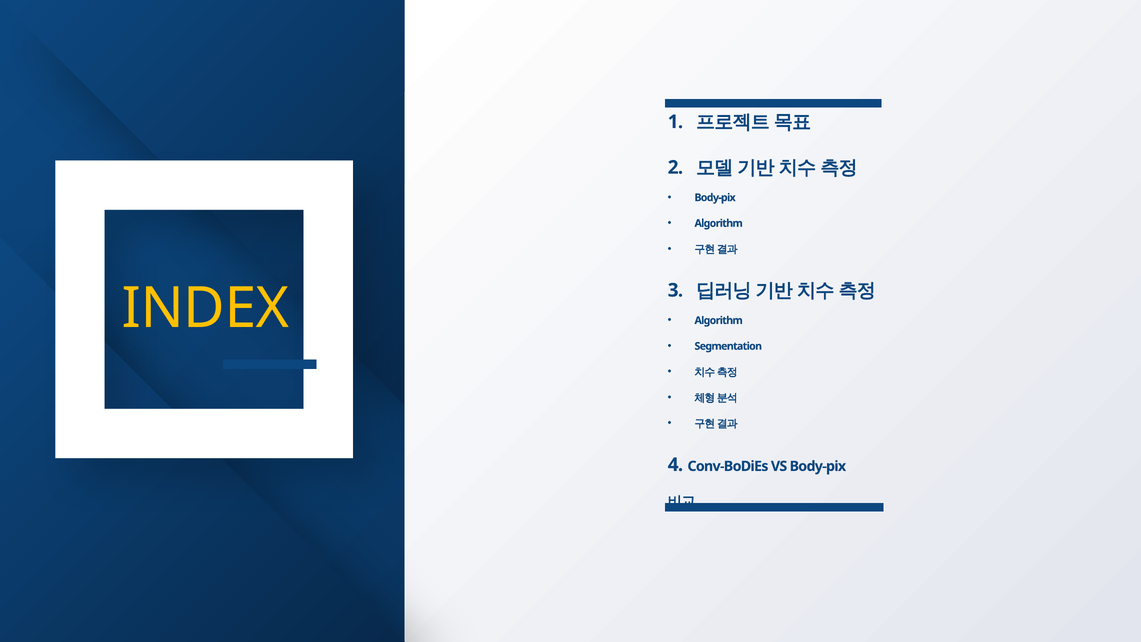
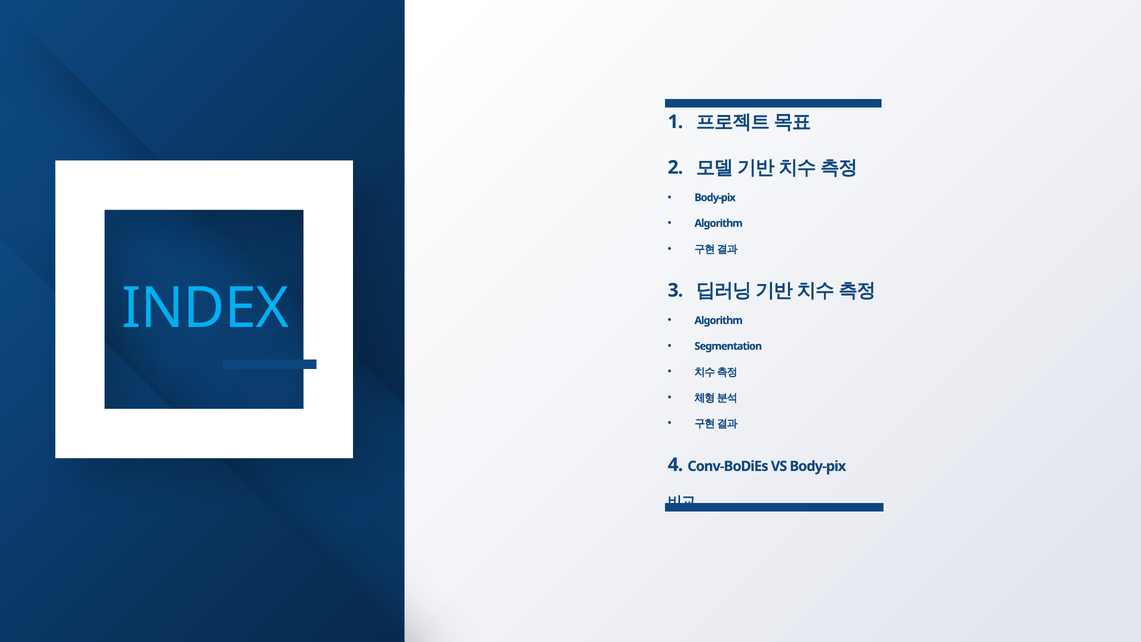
INDEX colour: yellow -> light blue
